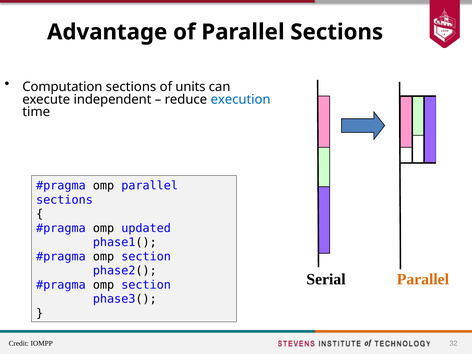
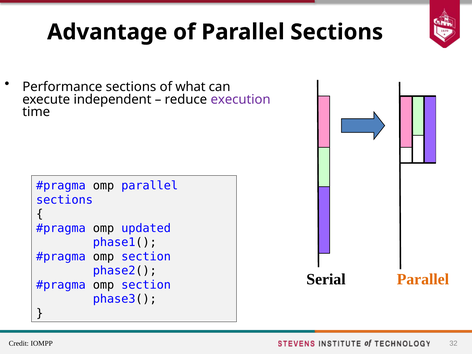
Computation: Computation -> Performance
units: units -> what
execution colour: blue -> purple
